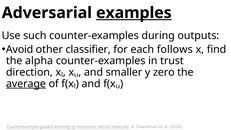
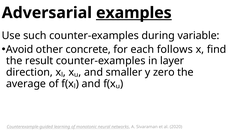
outputs: outputs -> variable
classifier: classifier -> concrete
alpha: alpha -> result
trust: trust -> layer
average underline: present -> none
